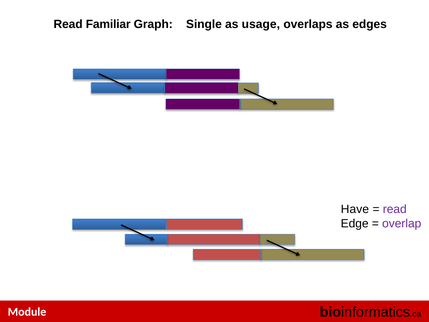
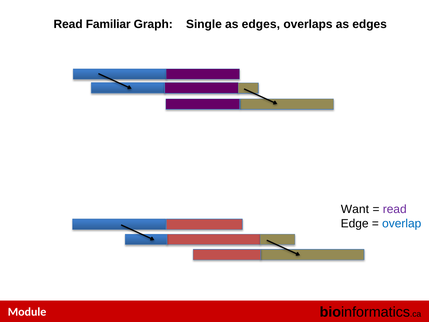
usage at (261, 24): usage -> edges
Have: Have -> Want
overlap colour: purple -> blue
